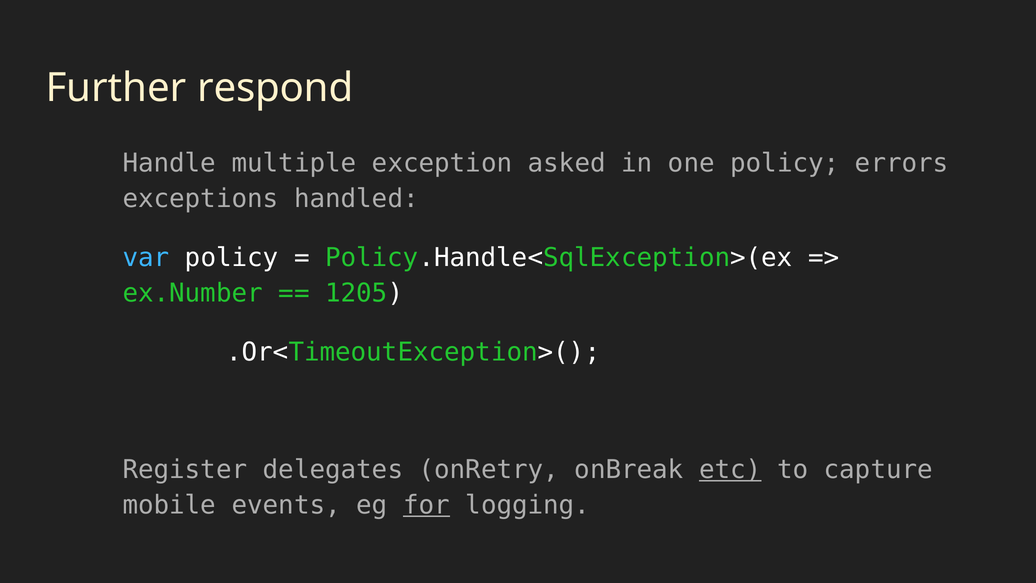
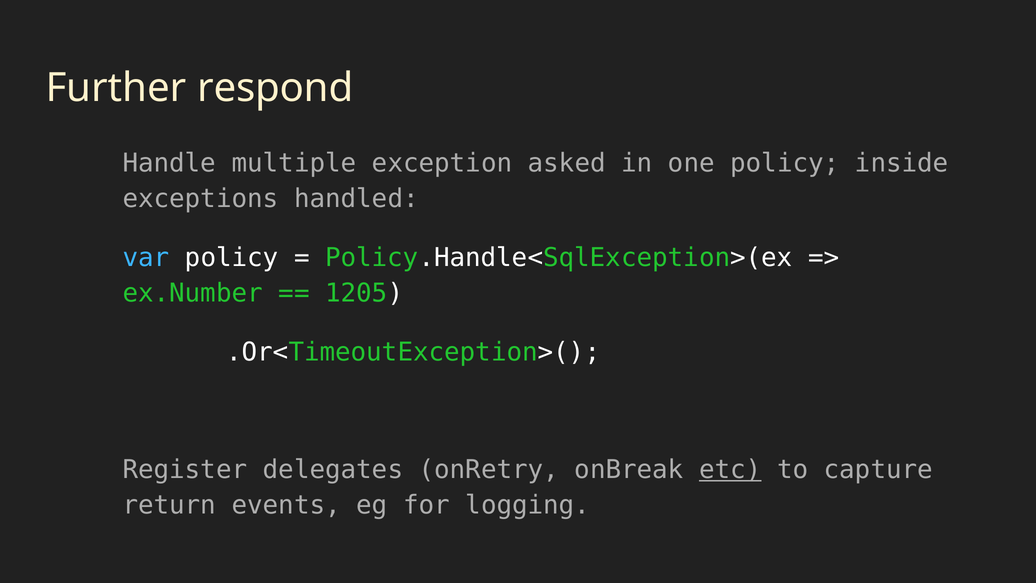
errors: errors -> inside
mobile: mobile -> return
for underline: present -> none
